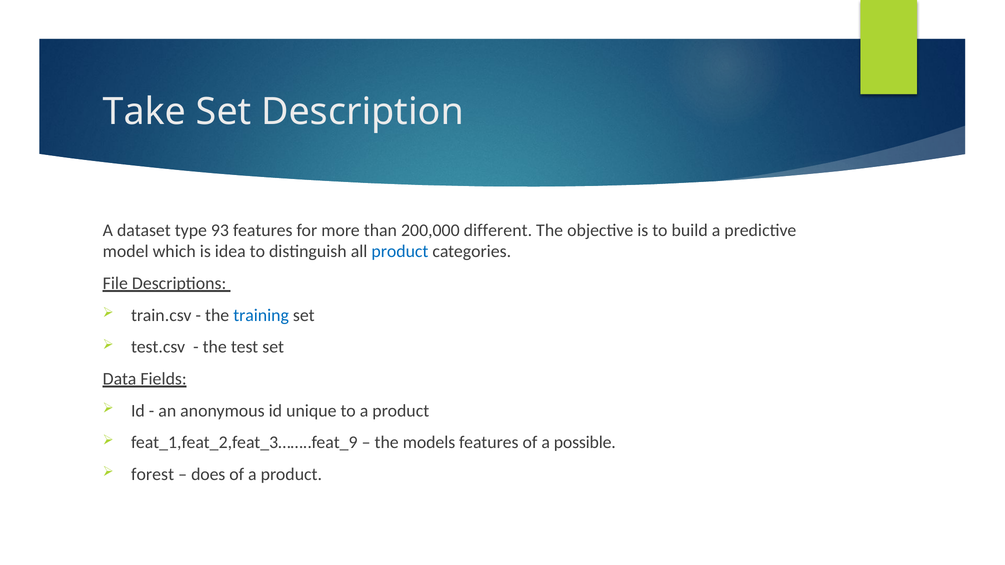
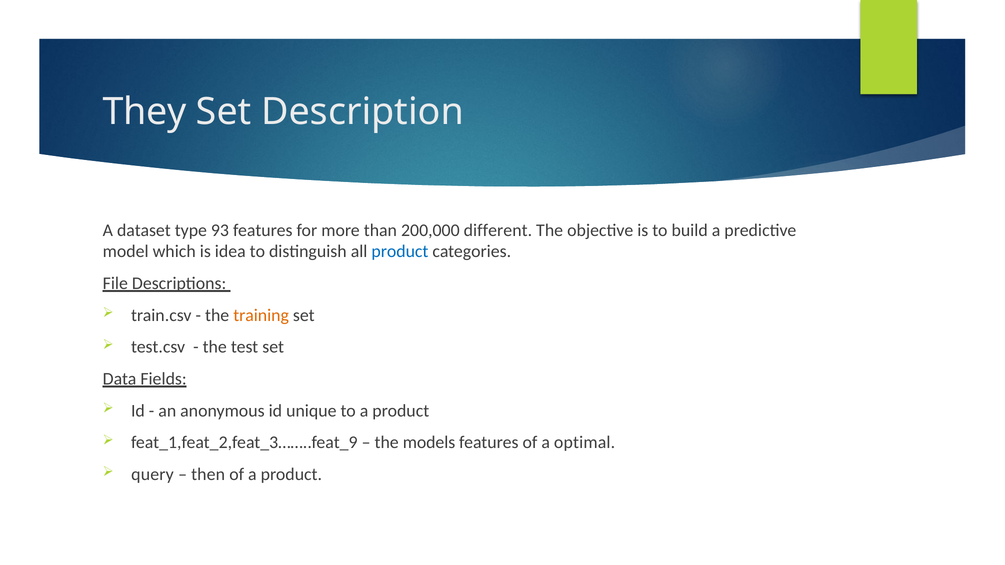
Take: Take -> They
training colour: blue -> orange
possible: possible -> optimal
forest: forest -> query
does: does -> then
